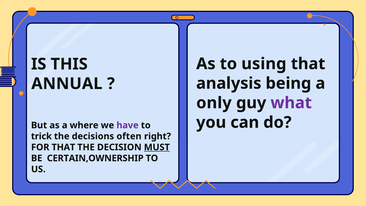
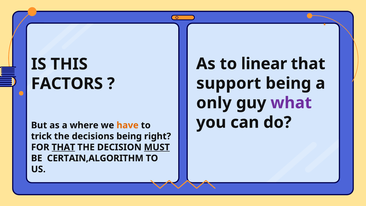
using: using -> linear
analysis: analysis -> support
ANNUAL: ANNUAL -> FACTORS
have colour: purple -> orange
decisions often: often -> being
THAT at (63, 147) underline: none -> present
CERTAIN,OWNERSHIP: CERTAIN,OWNERSHIP -> CERTAIN,ALGORITHM
